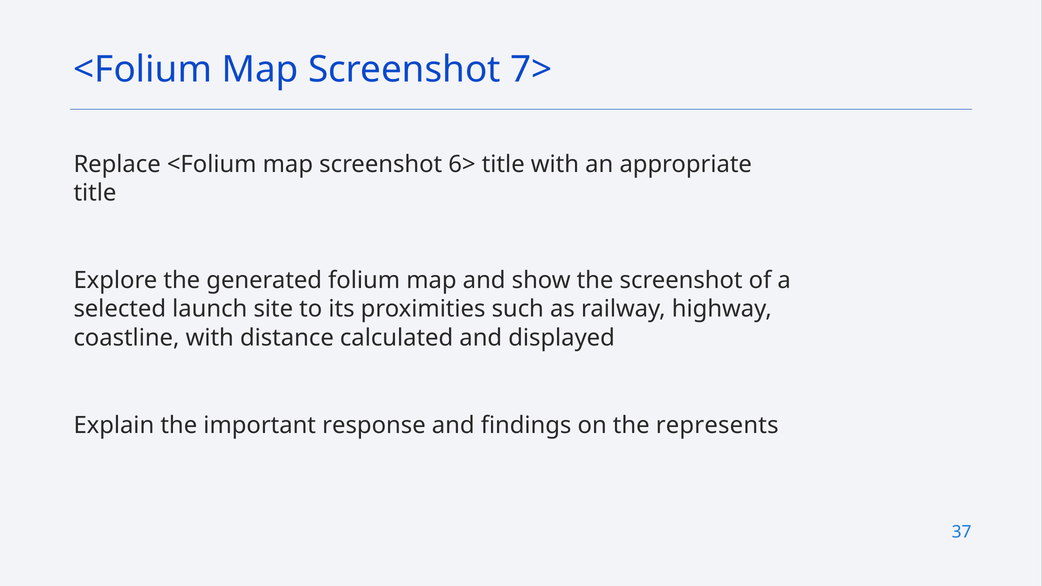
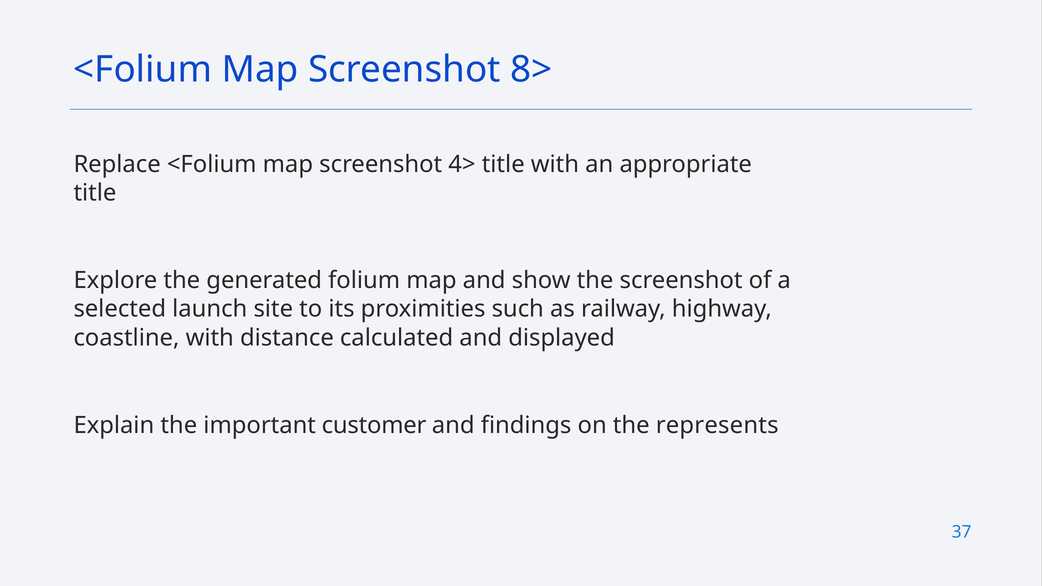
7>: 7> -> 8>
6>: 6> -> 4>
response: response -> customer
